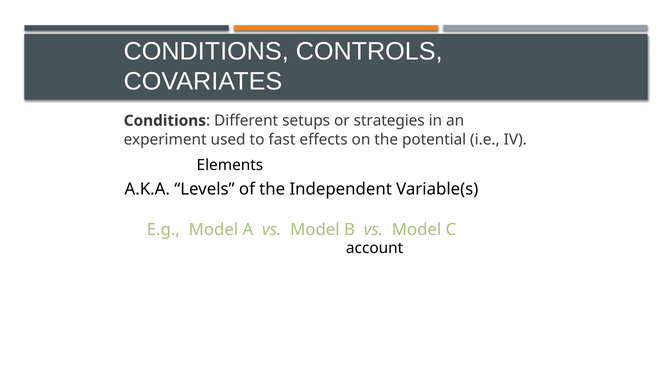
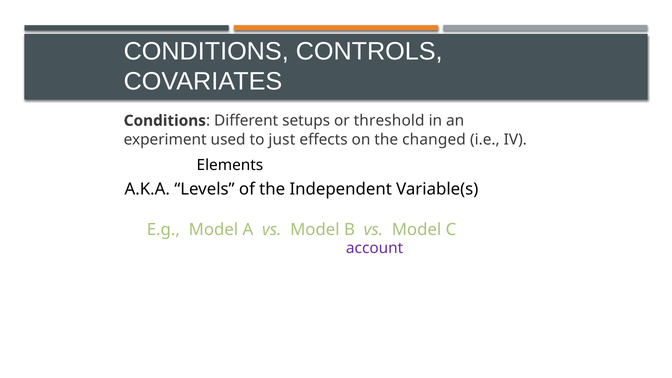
strategies: strategies -> threshold
fast: fast -> just
potential: potential -> changed
account colour: black -> purple
